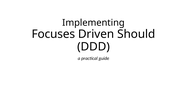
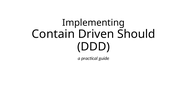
Focuses: Focuses -> Contain
